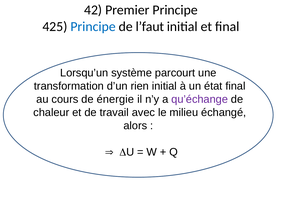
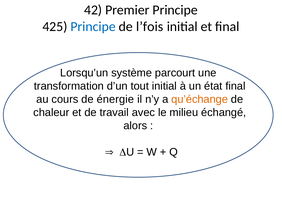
l’faut: l’faut -> l’fois
rien: rien -> tout
qu’échange colour: purple -> orange
